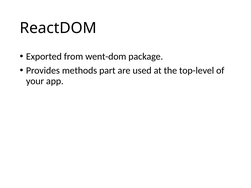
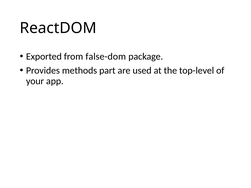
went-dom: went-dom -> false-dom
